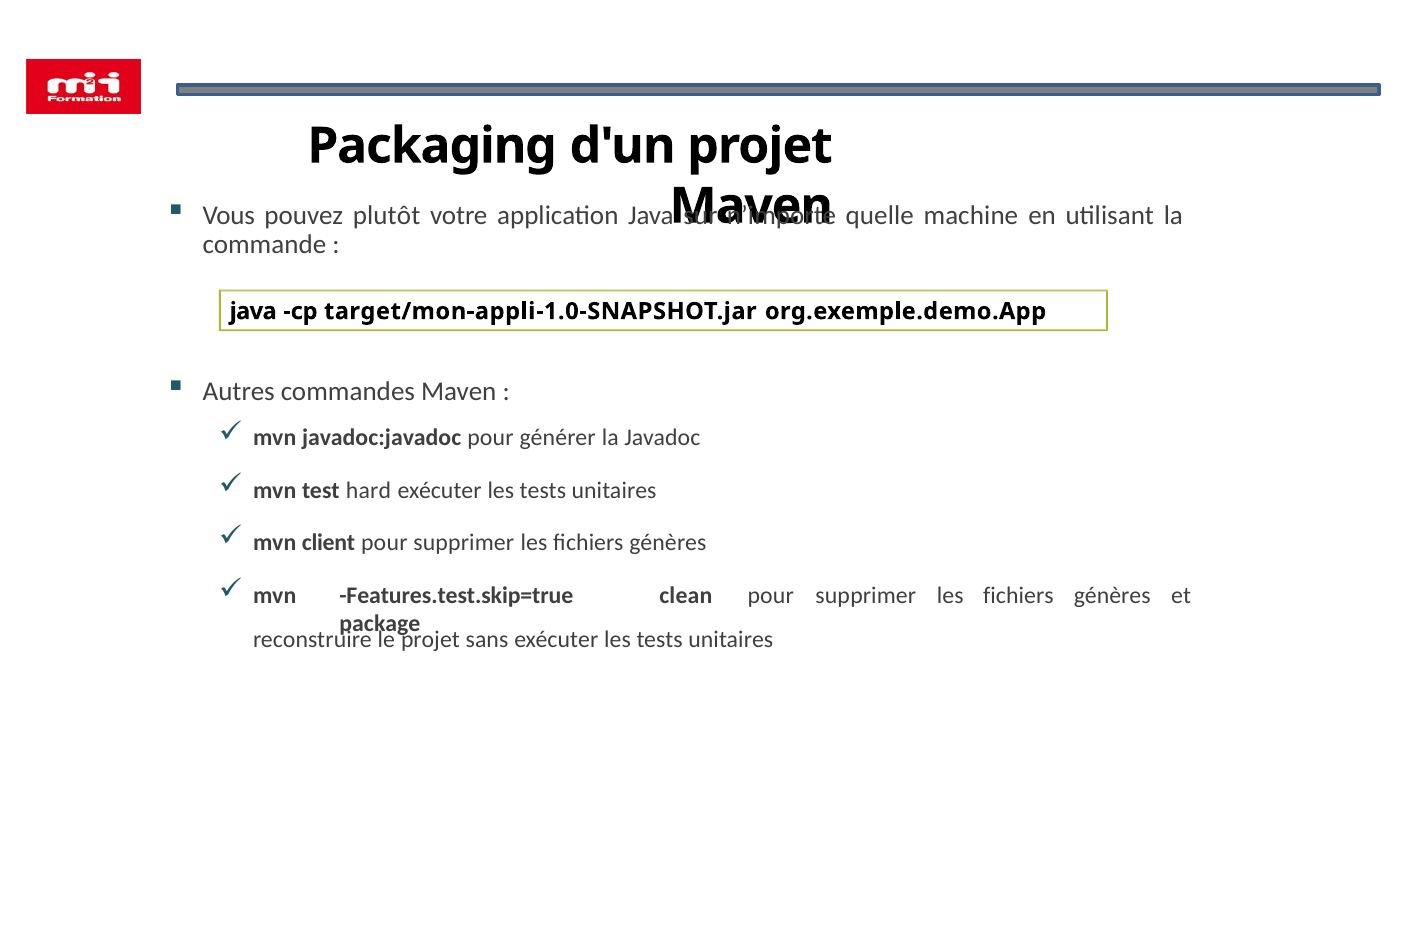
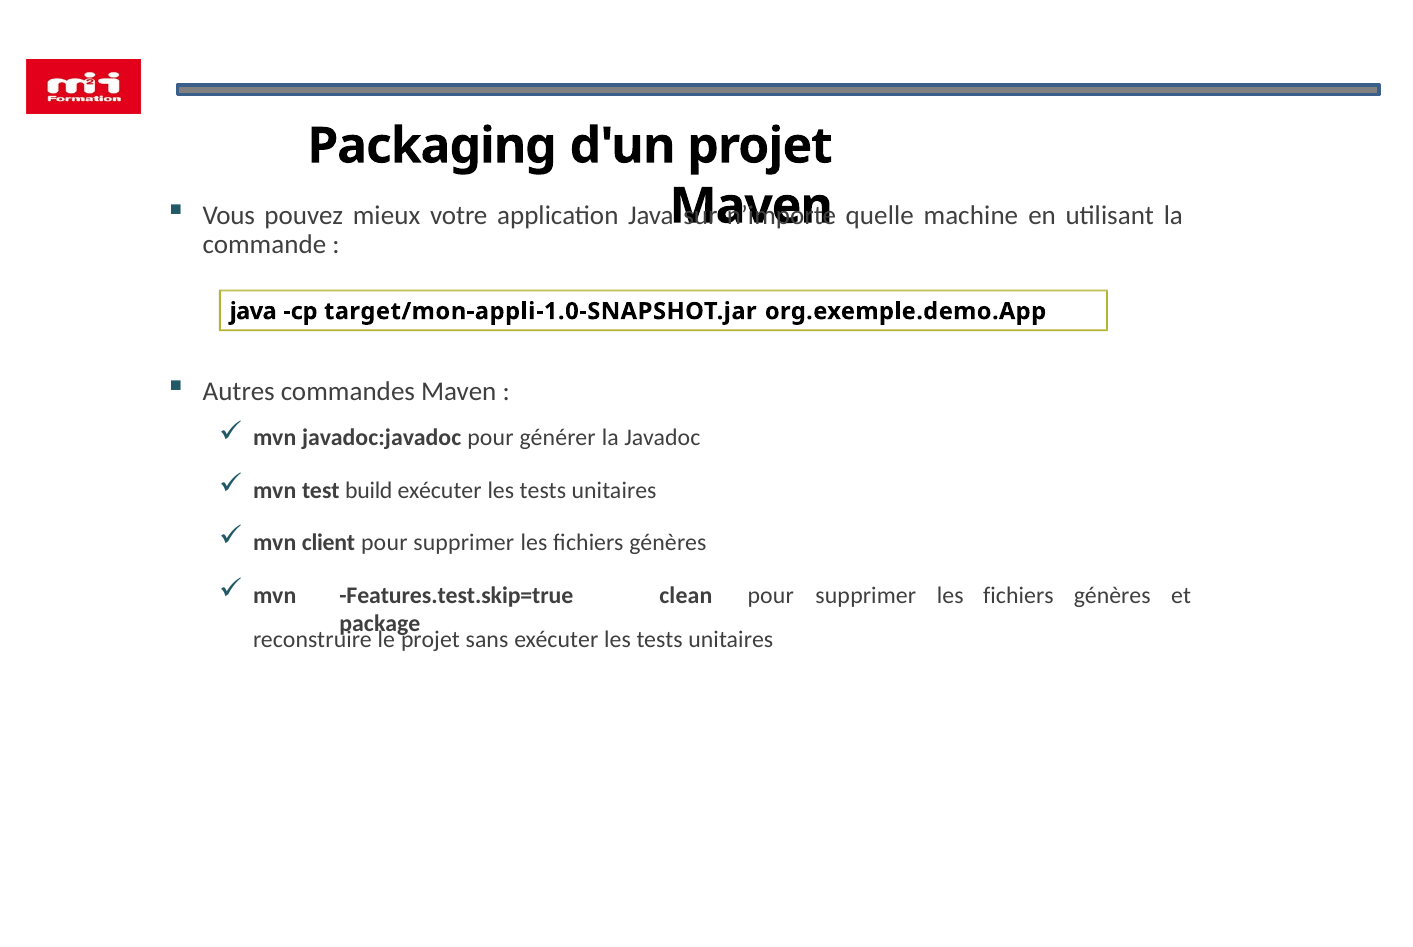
plutôt: plutôt -> mieux
hard: hard -> build
